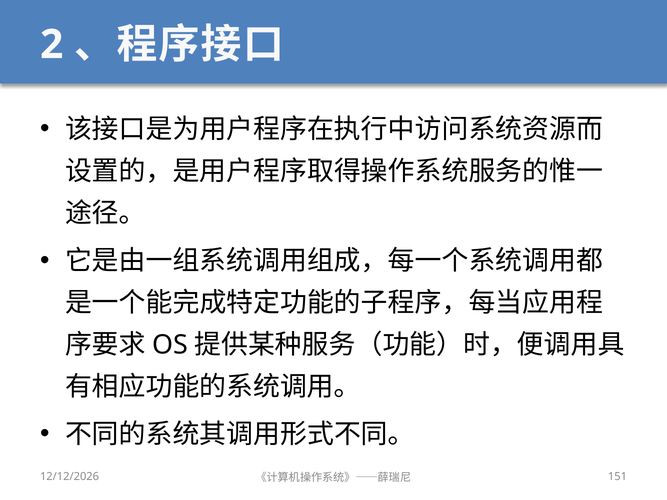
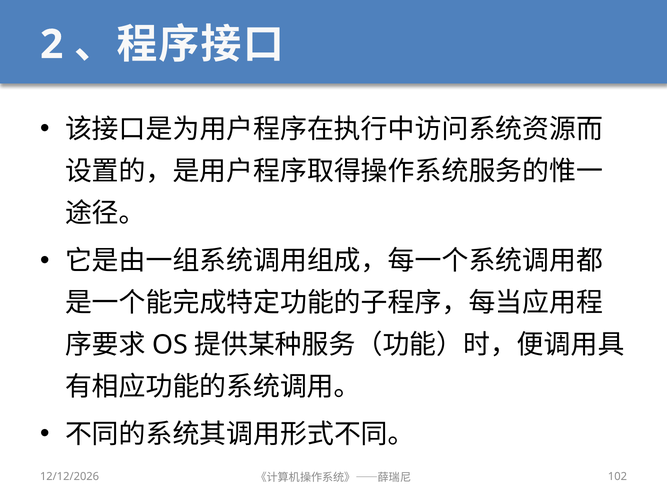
151: 151 -> 102
